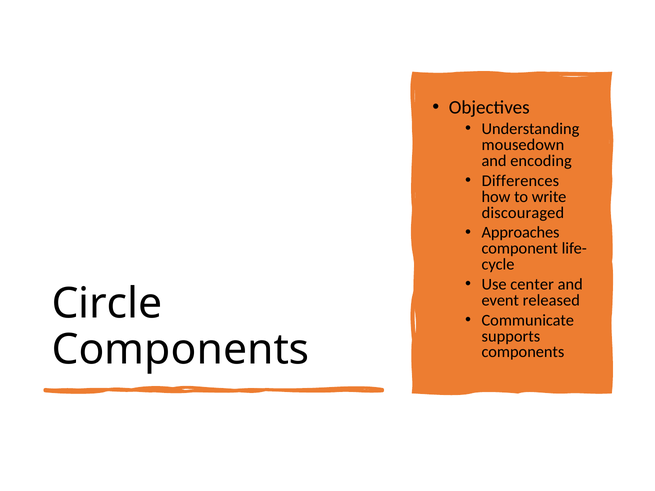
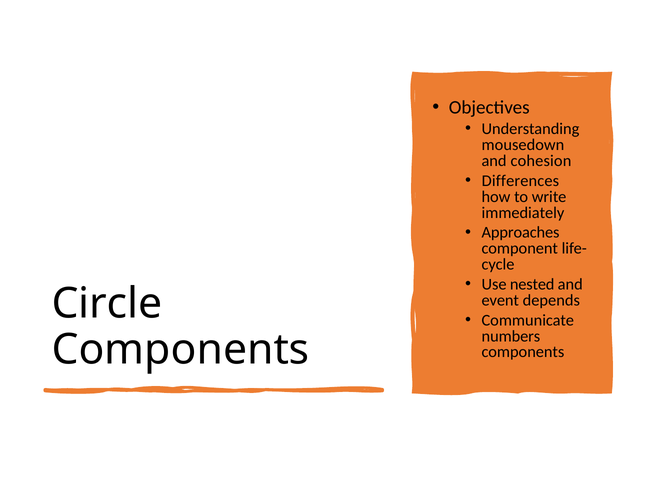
encoding: encoding -> cohesion
discouraged: discouraged -> immediately
center: center -> nested
released: released -> depends
supports: supports -> numbers
